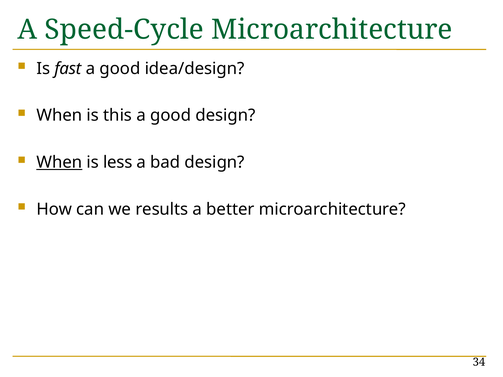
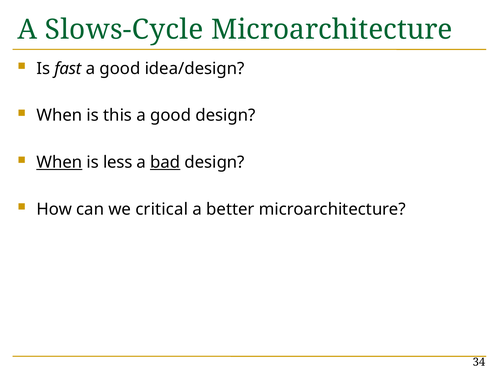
Speed-Cycle: Speed-Cycle -> Slows-Cycle
bad underline: none -> present
results: results -> critical
